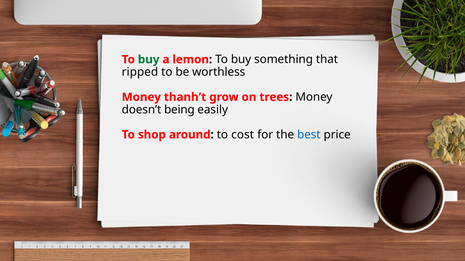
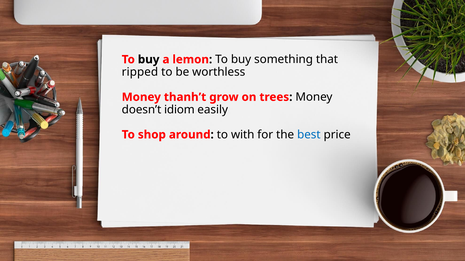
buy colour: green -> black
being: being -> idiom
cost: cost -> with
